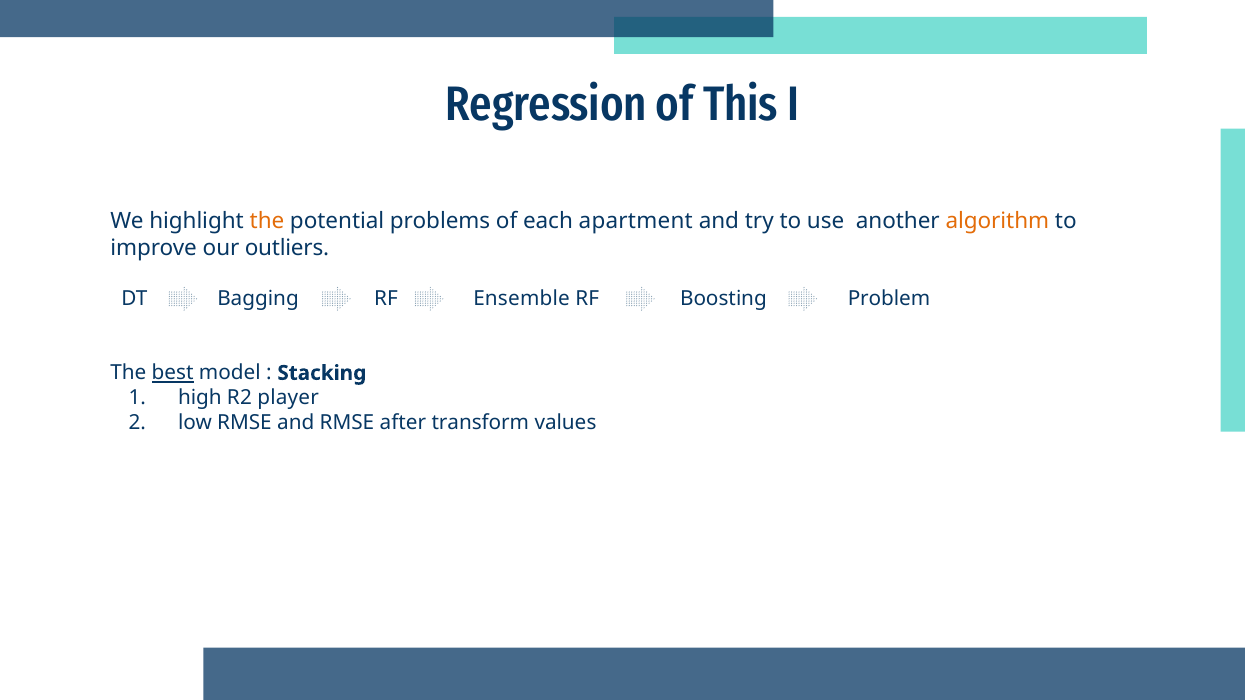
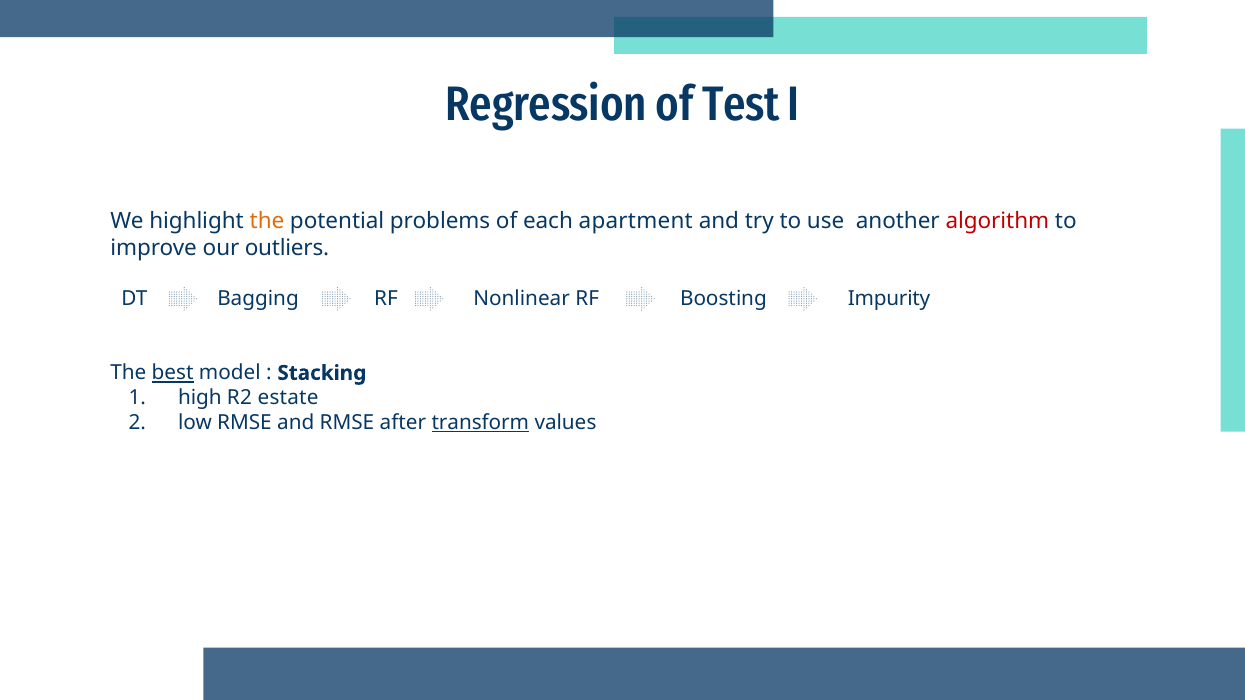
This: This -> Test
algorithm colour: orange -> red
Ensemble: Ensemble -> Nonlinear
Problem: Problem -> Impurity
player: player -> estate
transform underline: none -> present
